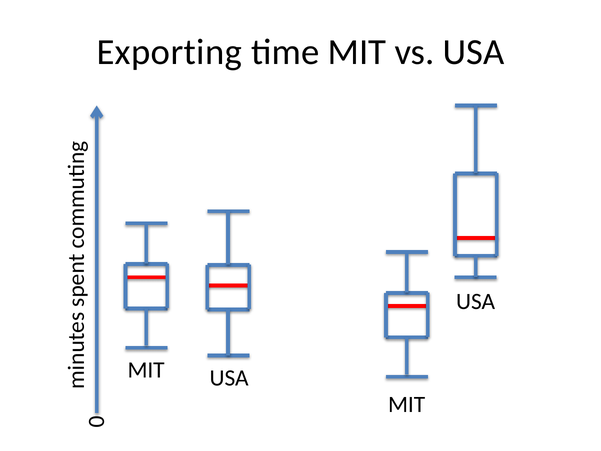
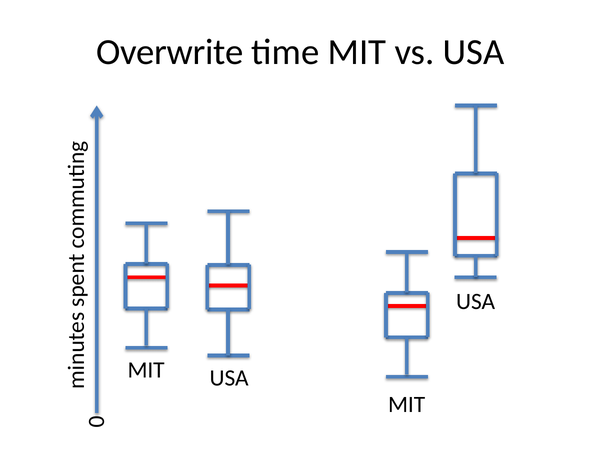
Exporting: Exporting -> Overwrite
